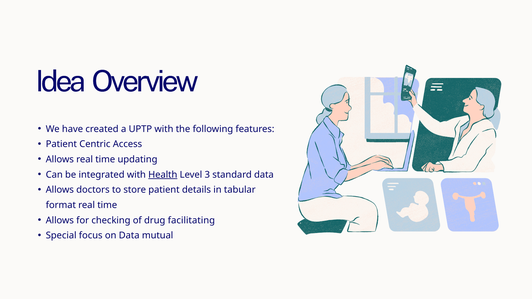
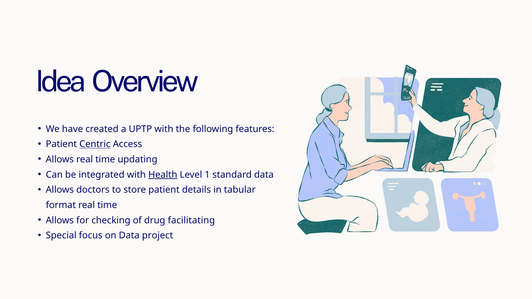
Centric underline: none -> present
3: 3 -> 1
mutual: mutual -> project
